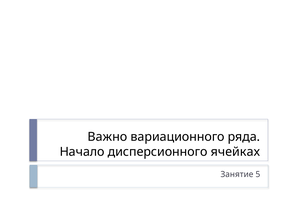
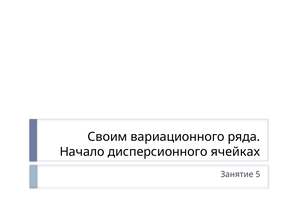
Важно: Важно -> Своим
